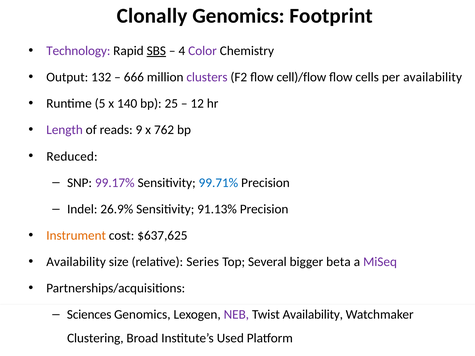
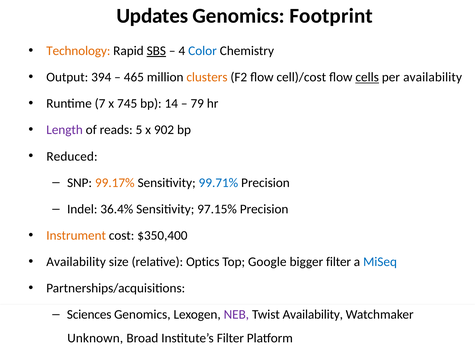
Clonally: Clonally -> Updates
Technology colour: purple -> orange
Color colour: purple -> blue
132: 132 -> 394
666: 666 -> 465
clusters colour: purple -> orange
cell)/flow: cell)/flow -> cell)/cost
cells underline: none -> present
5: 5 -> 7
140: 140 -> 745
25: 25 -> 14
12: 12 -> 79
9: 9 -> 5
762: 762 -> 902
99.17% colour: purple -> orange
26.9%: 26.9% -> 36.4%
91.13%: 91.13% -> 97.15%
$637,625: $637,625 -> $350,400
Series: Series -> Optics
Several: Several -> Google
bigger beta: beta -> filter
MiSeq colour: purple -> blue
Clustering: Clustering -> Unknown
Institute’s Used: Used -> Filter
